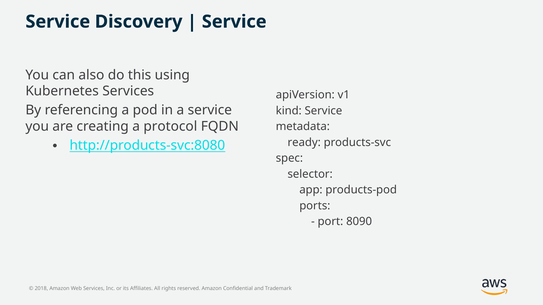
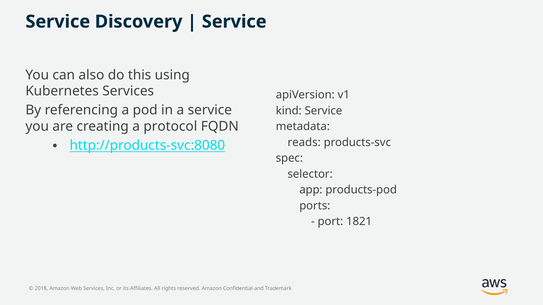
ready: ready -> reads
8090: 8090 -> 1821
